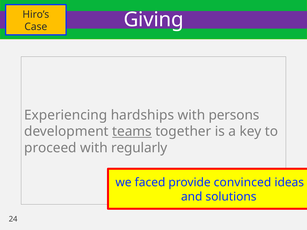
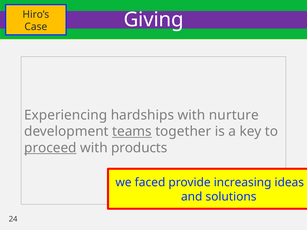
persons: persons -> nurture
proceed underline: none -> present
regularly: regularly -> products
convinced: convinced -> increasing
